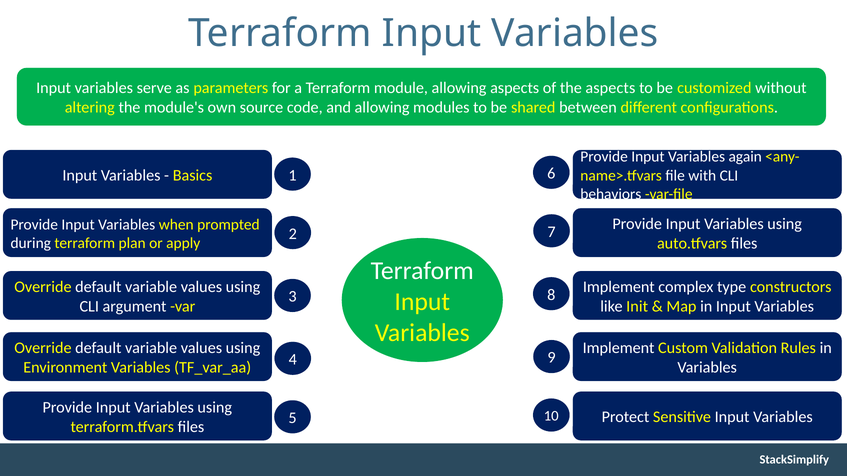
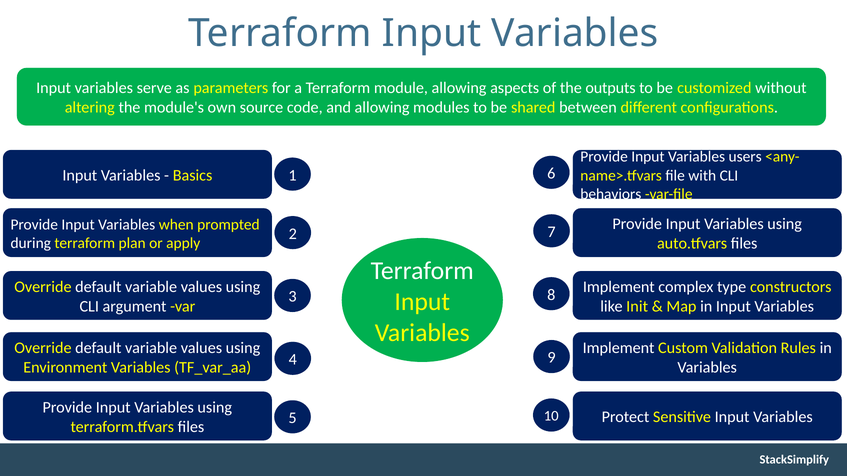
the aspects: aspects -> outputs
again: again -> users
